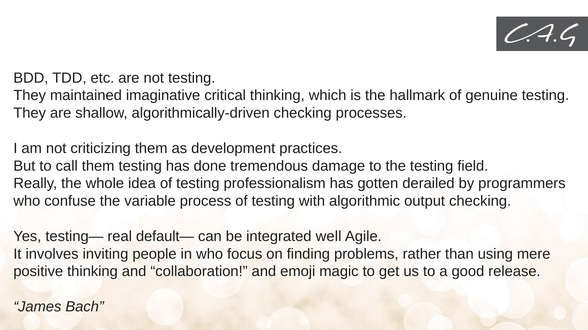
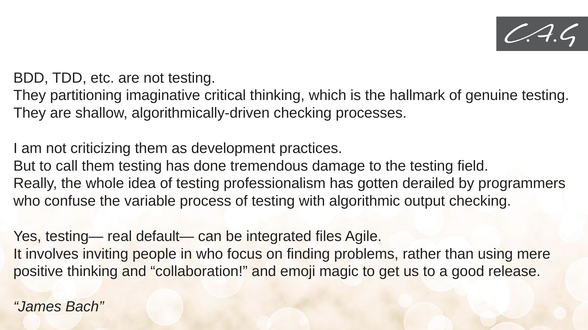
maintained: maintained -> partitioning
well: well -> files
